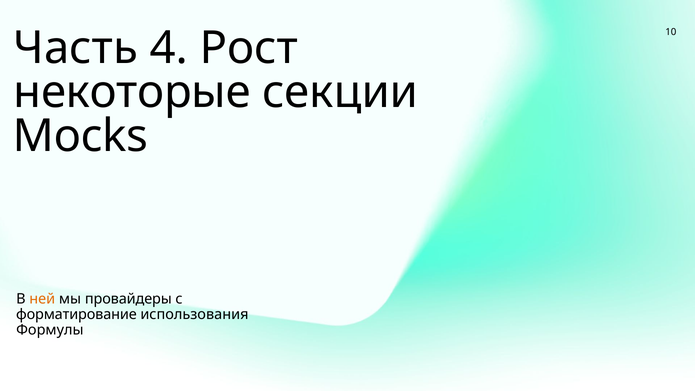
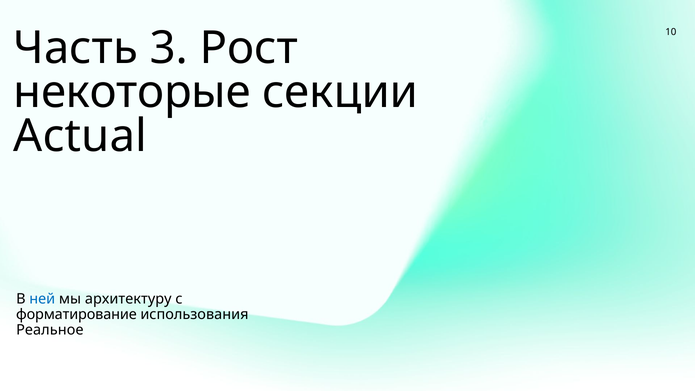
4: 4 -> 3
Mocks: Mocks -> Actual
ней colour: orange -> blue
провайдеры: провайдеры -> архитектуру
Формулы: Формулы -> Реальное
